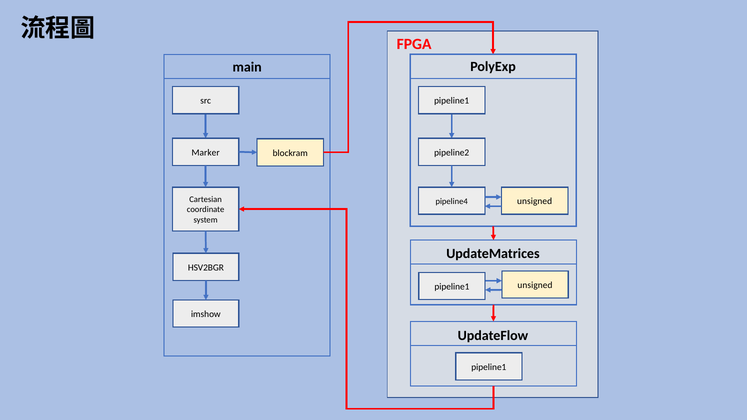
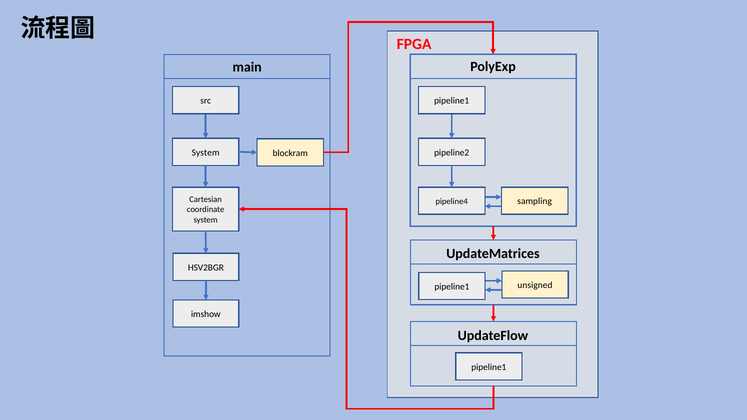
Marker at (206, 153): Marker -> System
pipeline4 unsigned: unsigned -> sampling
